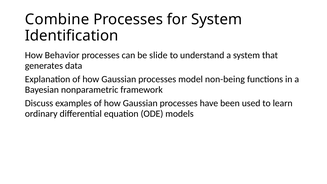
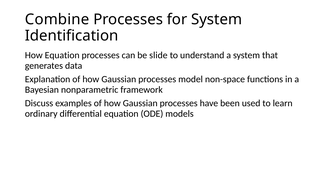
How Behavior: Behavior -> Equation
non-being: non-being -> non-space
